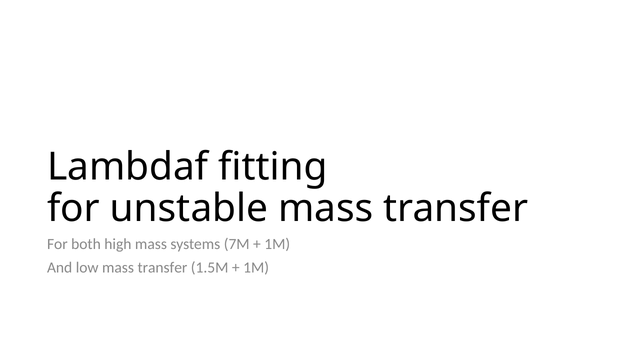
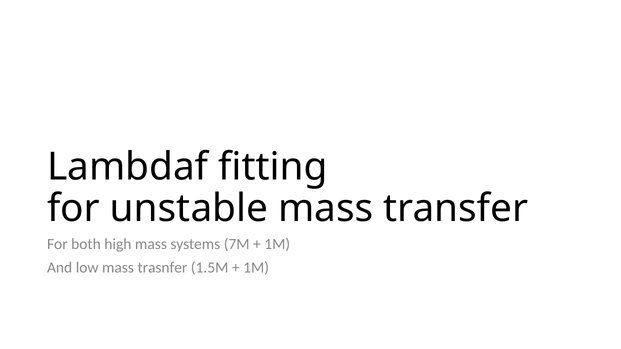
low mass transfer: transfer -> trasnfer
